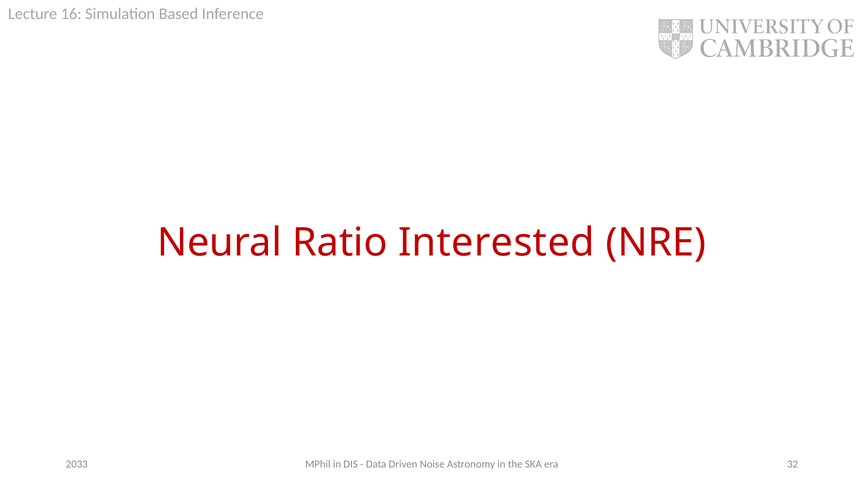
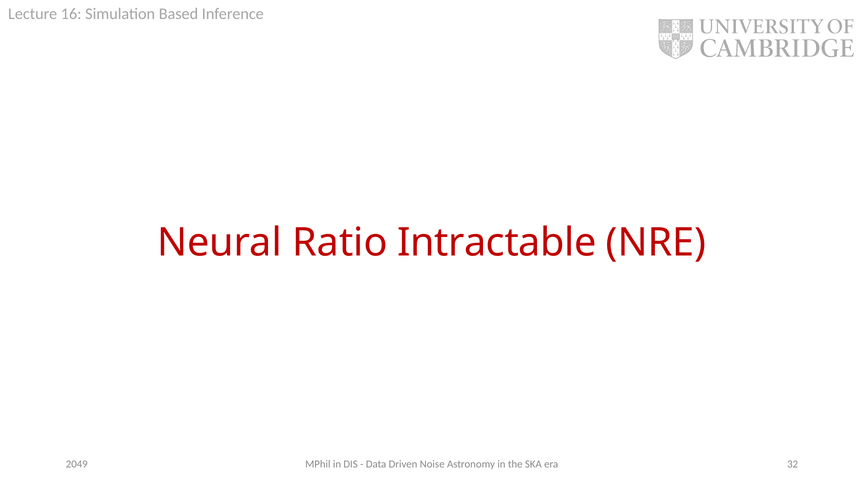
Interested: Interested -> Intractable
2033: 2033 -> 2049
